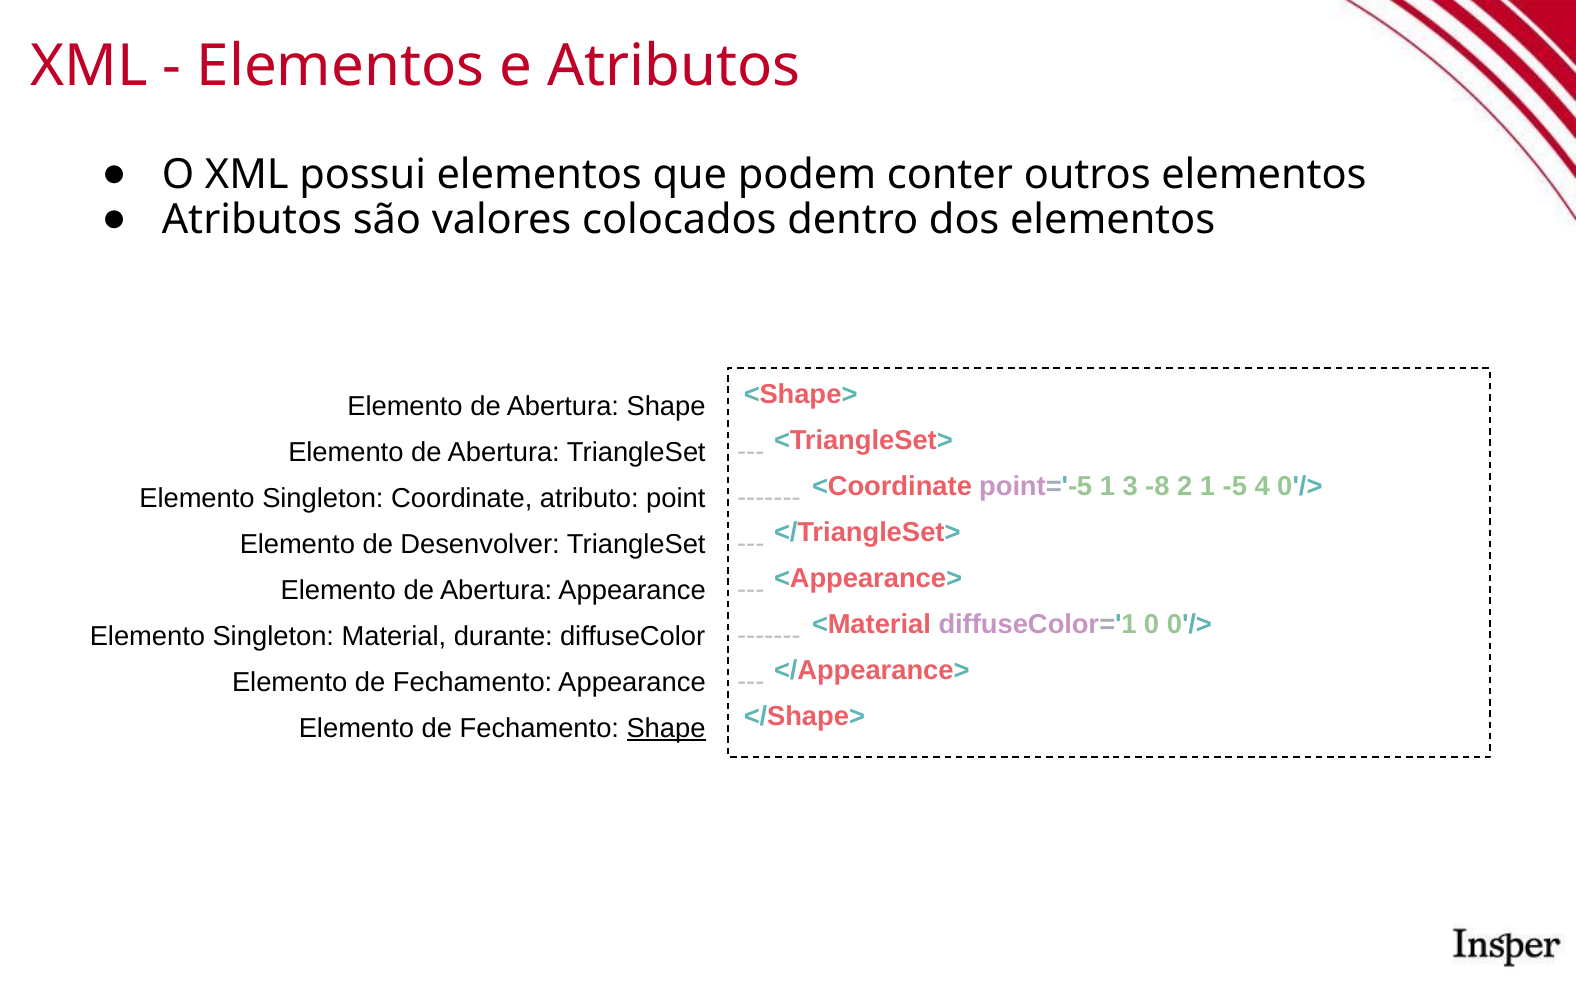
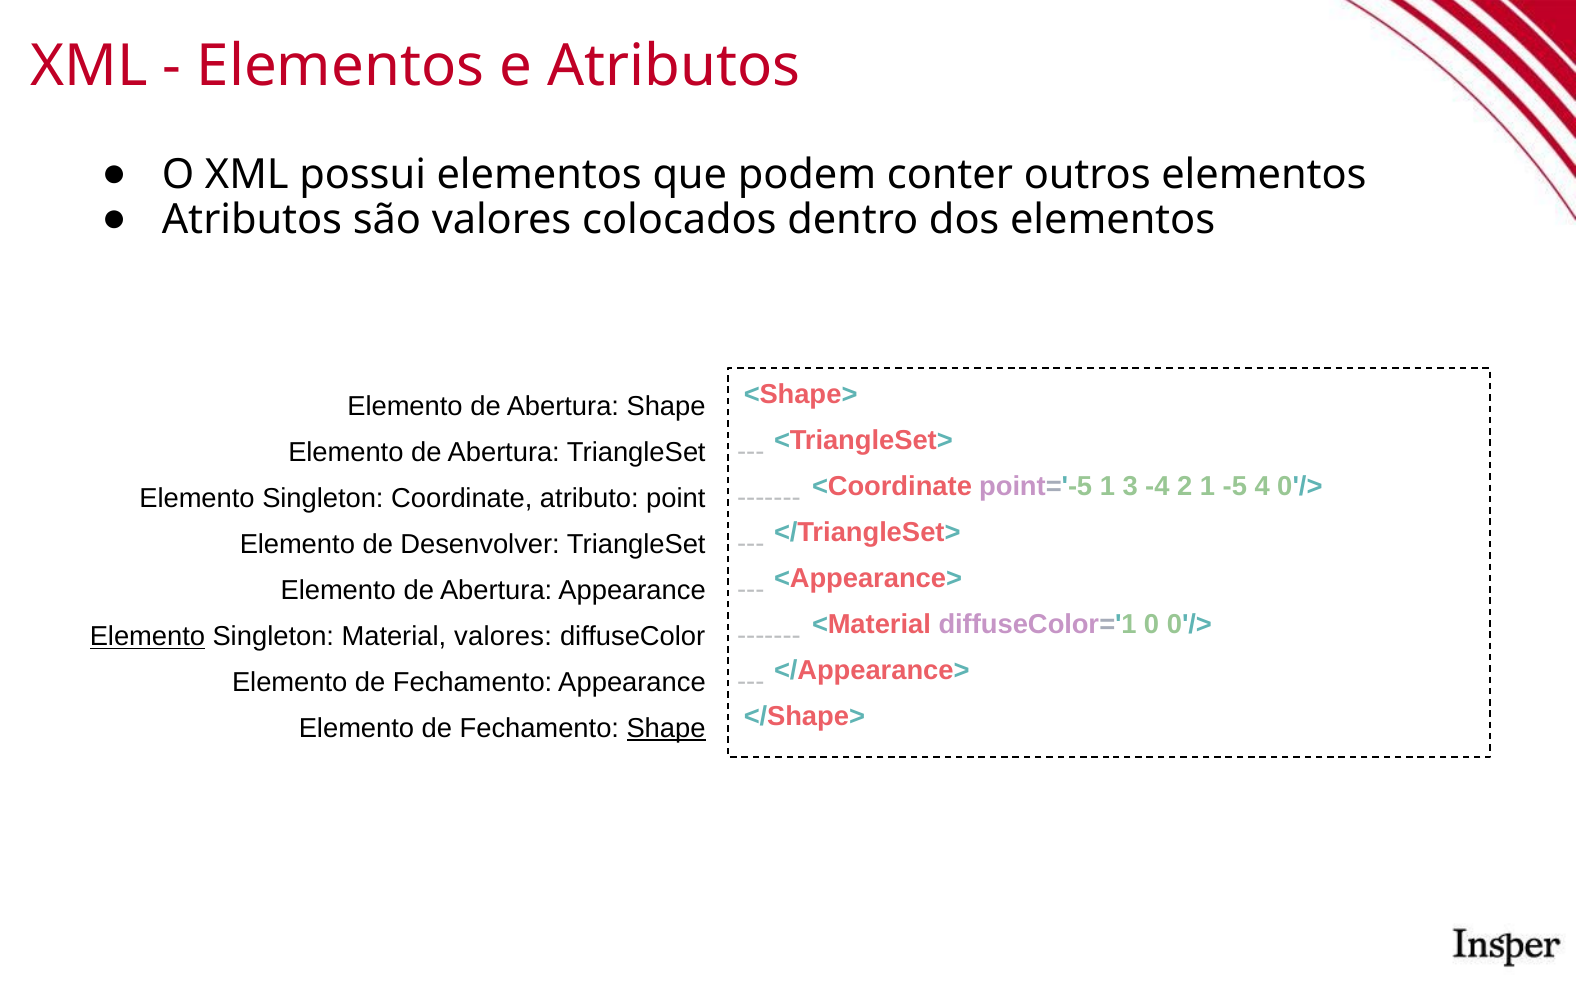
-8: -8 -> -4
Elemento at (147, 637) underline: none -> present
Material durante: durante -> valores
